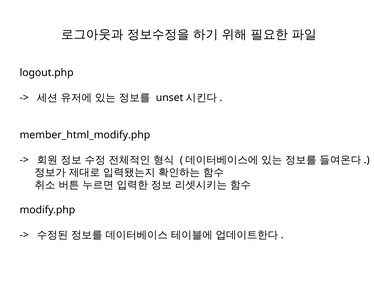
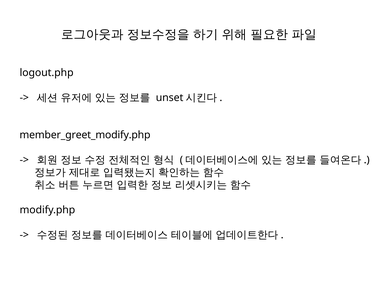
member_html_modify.php: member_html_modify.php -> member_greet_modify.php
